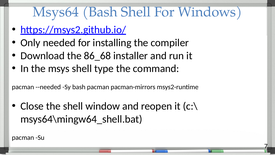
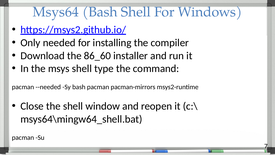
86_68: 86_68 -> 86_60
